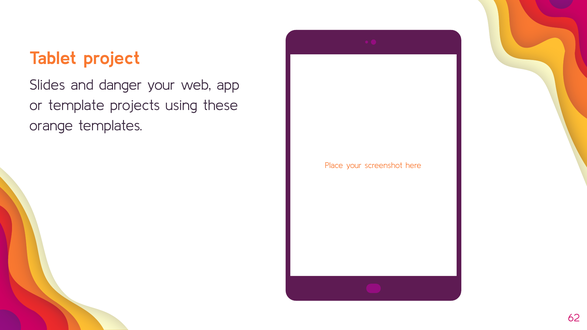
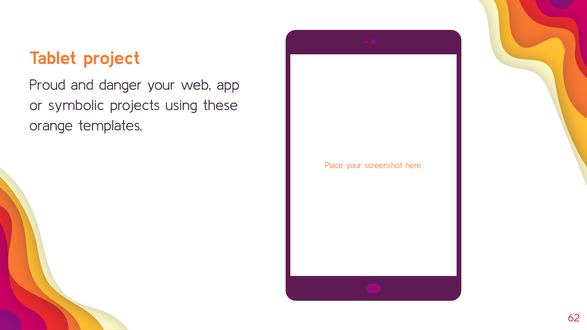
Slides: Slides -> Proud
template: template -> symbolic
